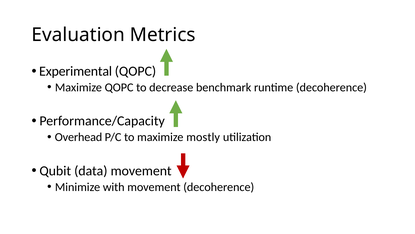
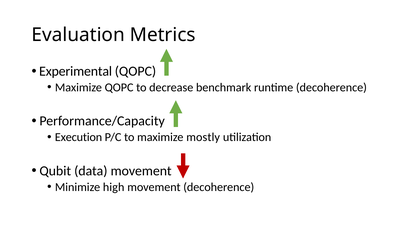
Overhead: Overhead -> Execution
with: with -> high
